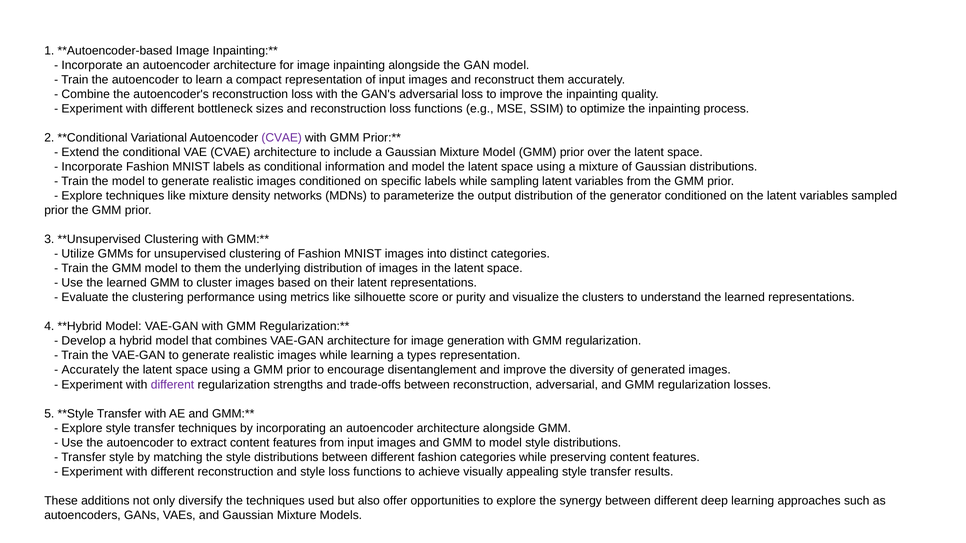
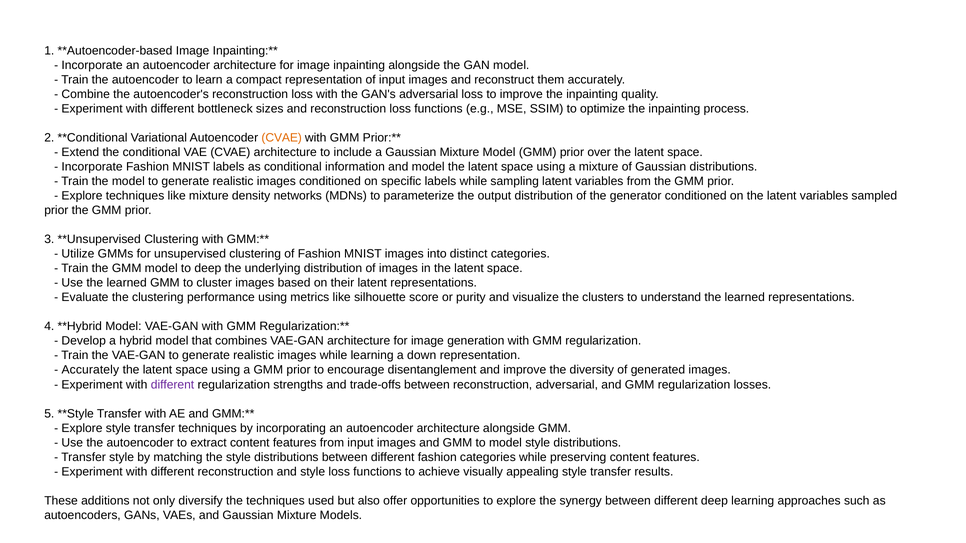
CVAE at (282, 138) colour: purple -> orange
to them: them -> deep
types: types -> down
